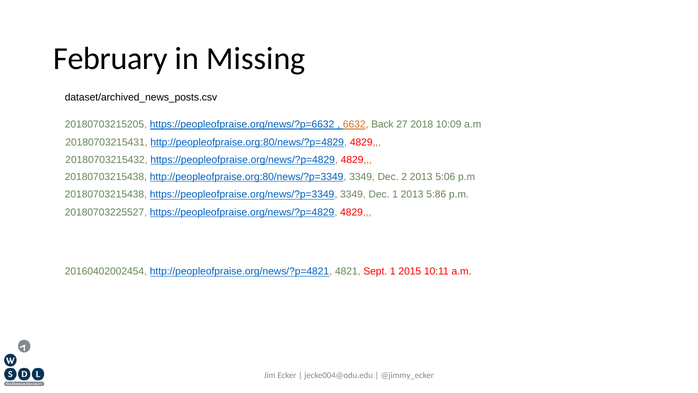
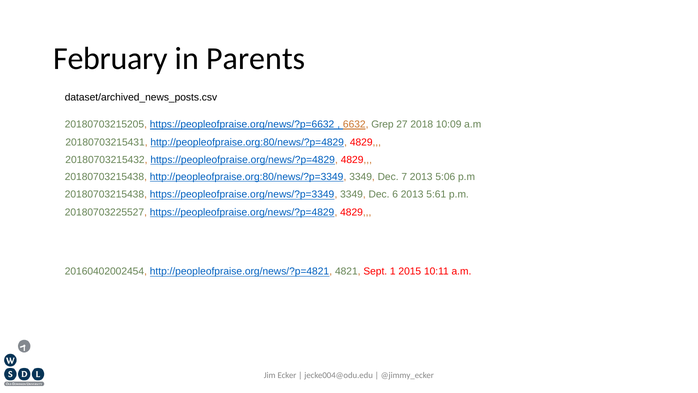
Missing: Missing -> Parents
Back: Back -> Grep
2: 2 -> 7
Dec 1: 1 -> 6
5:86: 5:86 -> 5:61
